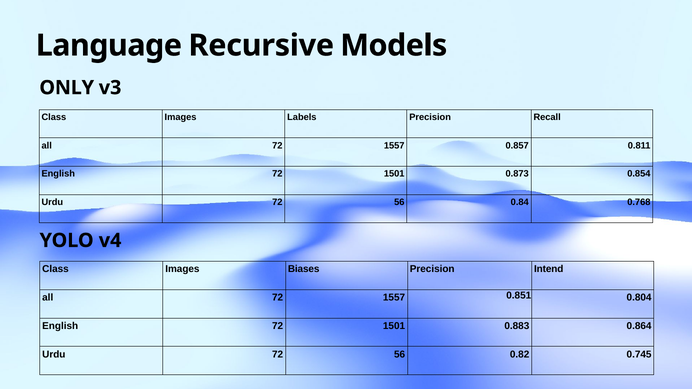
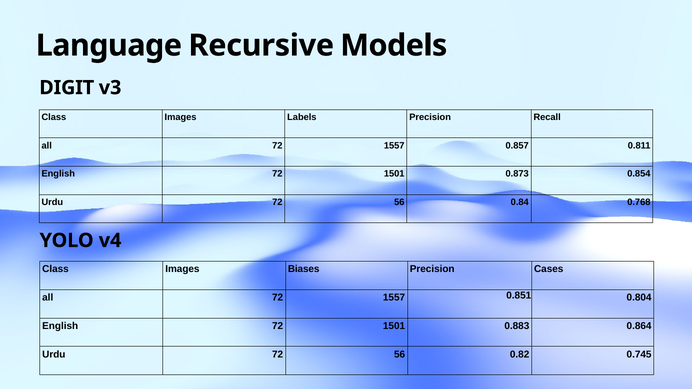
ONLY: ONLY -> DIGIT
Intend: Intend -> Cases
